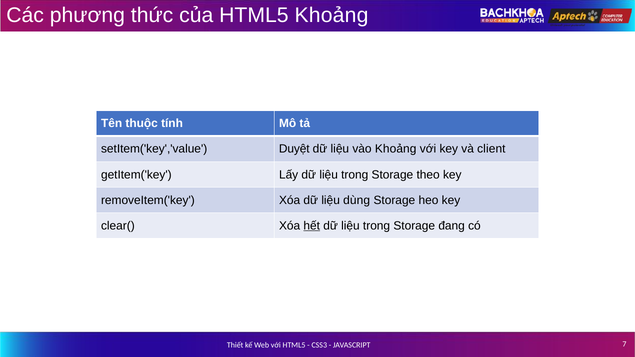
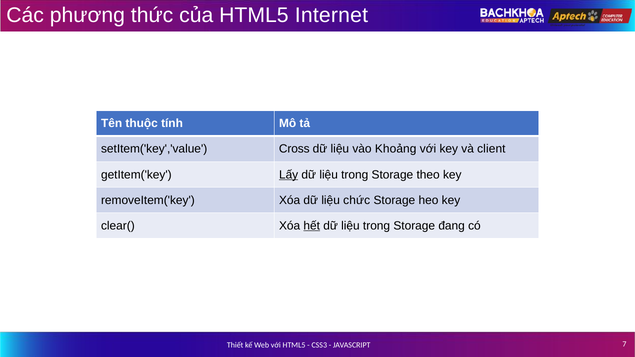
HTML5 Khoảng: Khoảng -> Internet
Duyệt: Duyệt -> Cross
Lấy underline: none -> present
dùng: dùng -> chức
